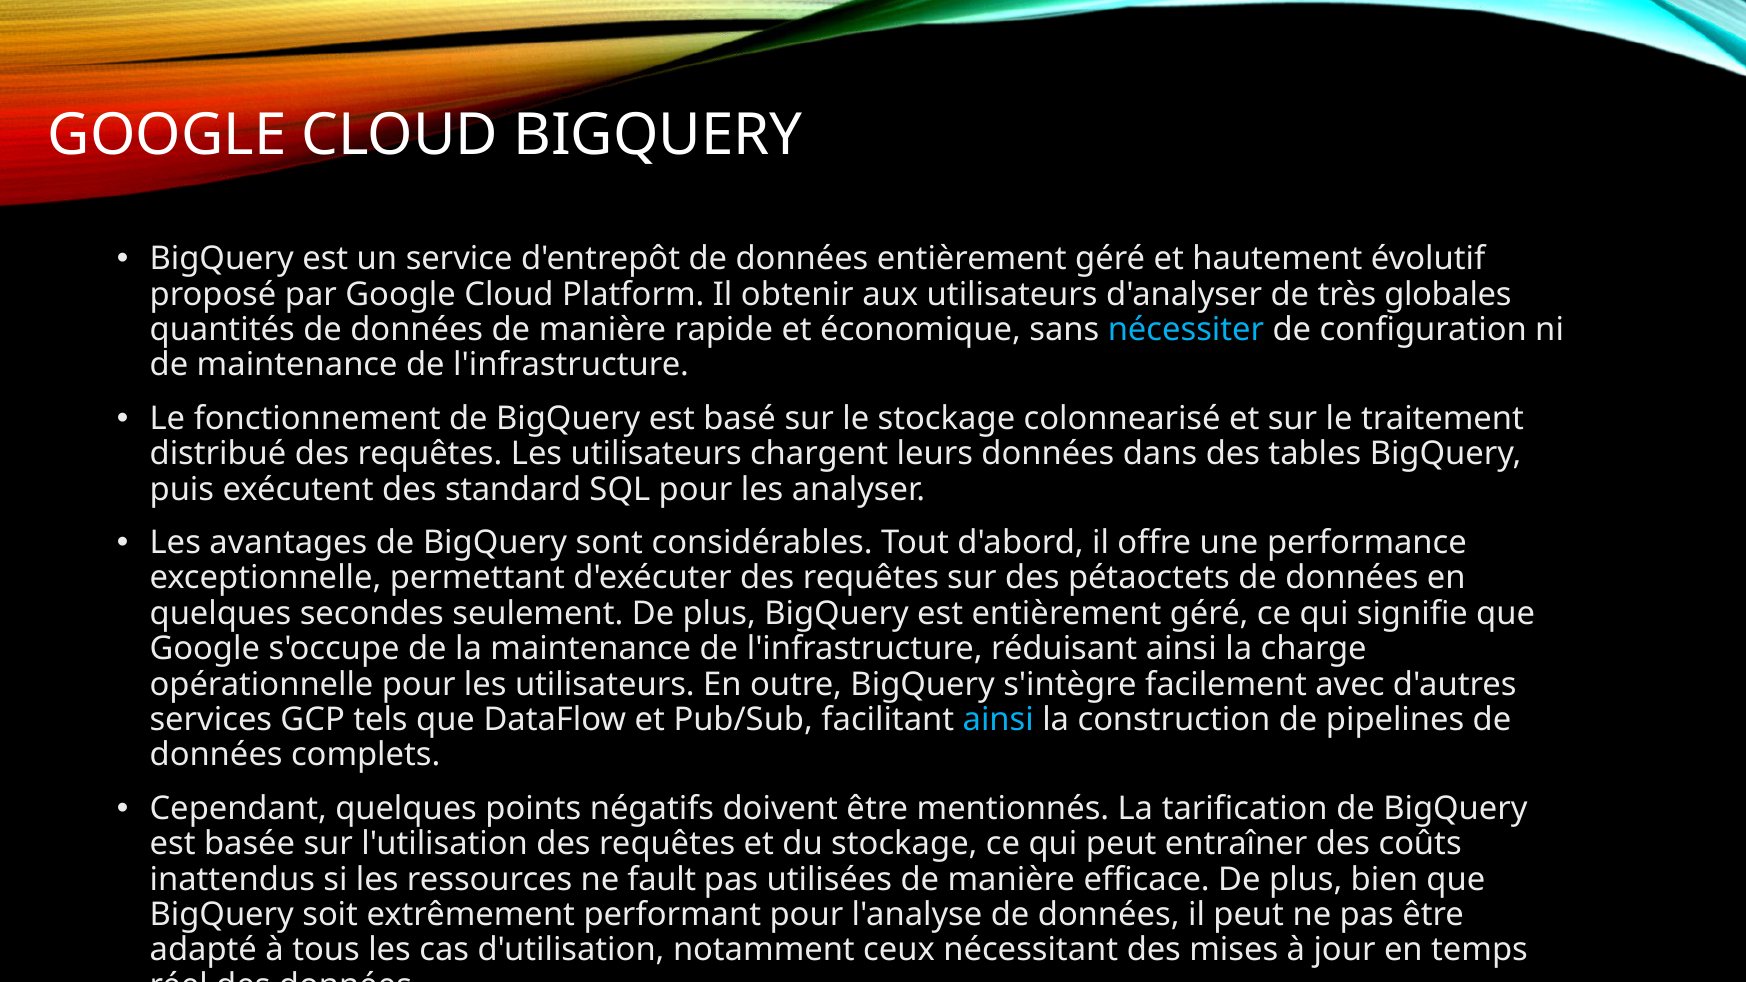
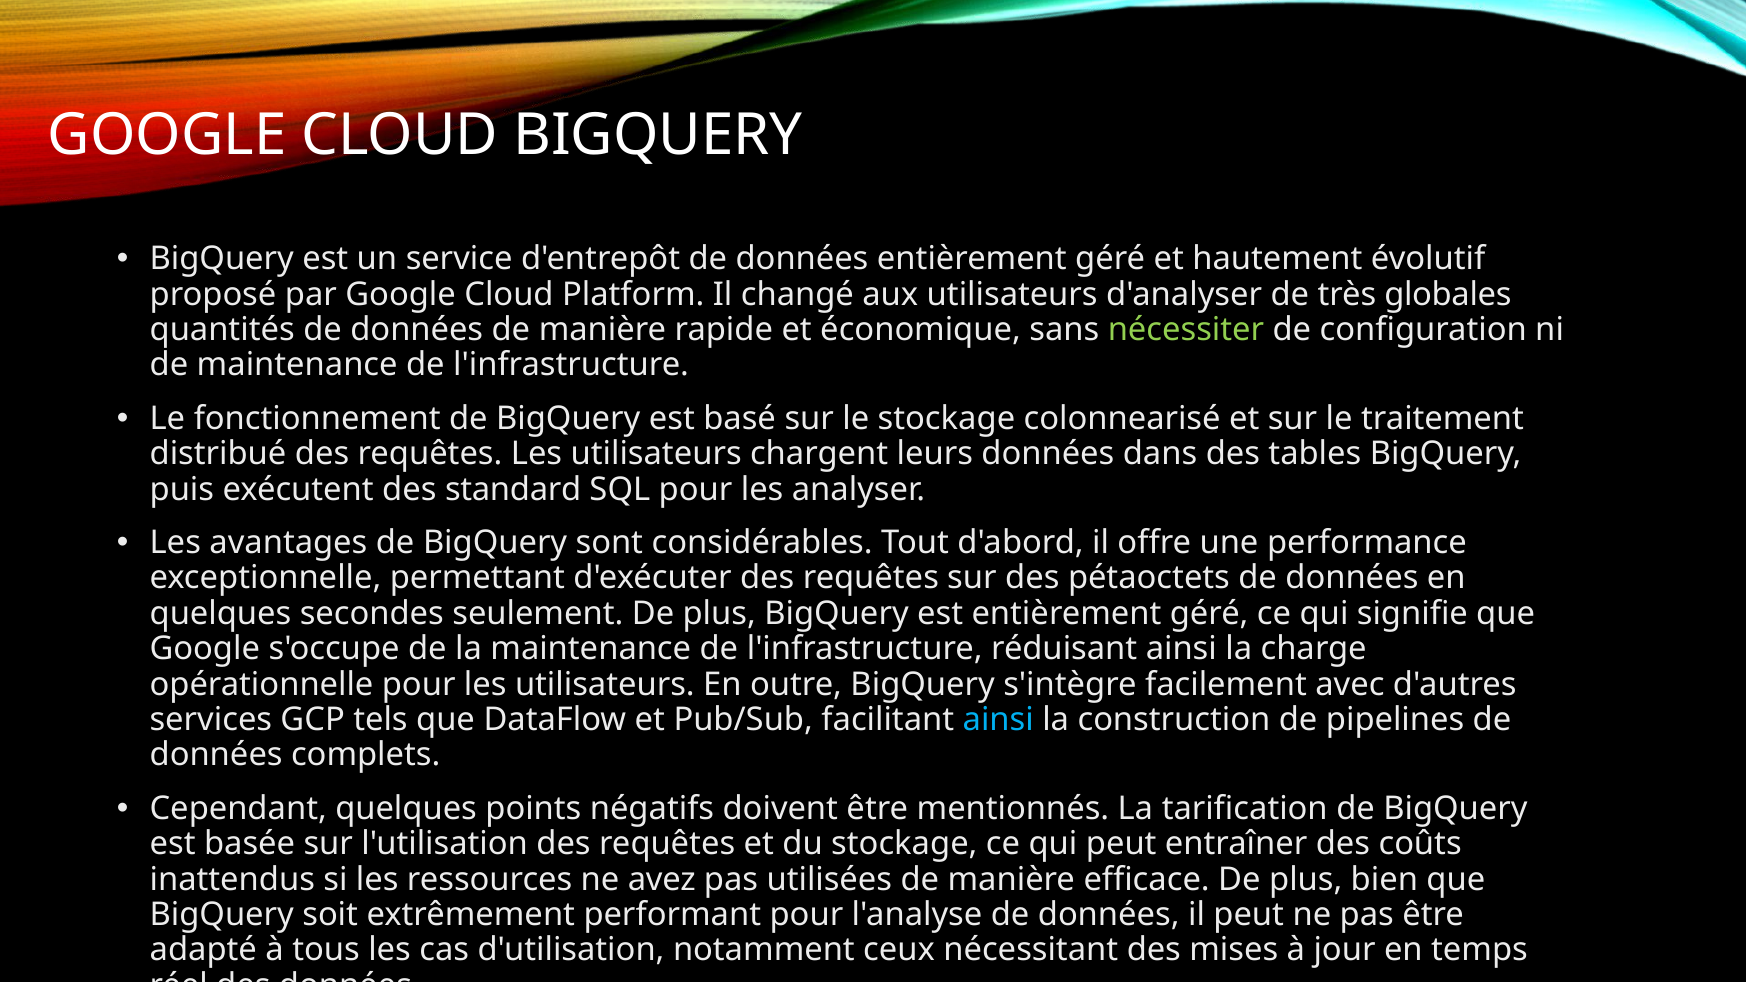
obtenir: obtenir -> changé
nécessiter colour: light blue -> light green
fault: fault -> avez
